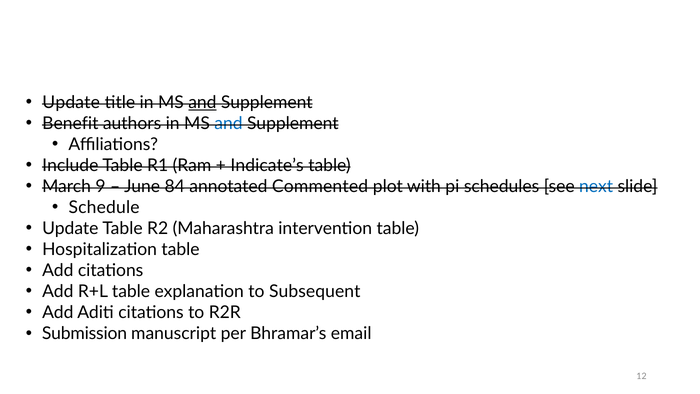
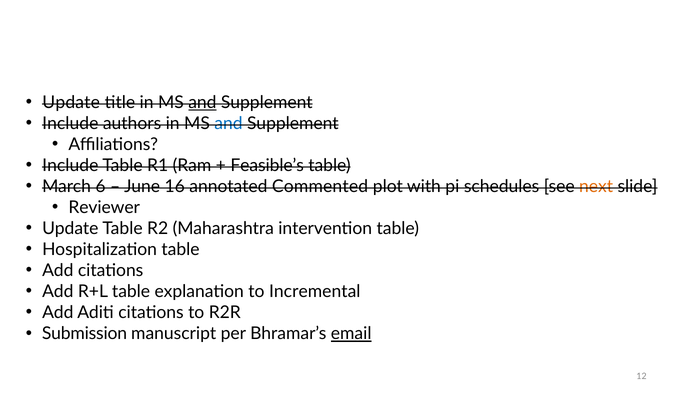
Benefit at (70, 123): Benefit -> Include
Indicate’s: Indicate’s -> Feasible’s
9: 9 -> 6
84: 84 -> 16
next colour: blue -> orange
Schedule: Schedule -> Reviewer
Subsequent: Subsequent -> Incremental
email underline: none -> present
